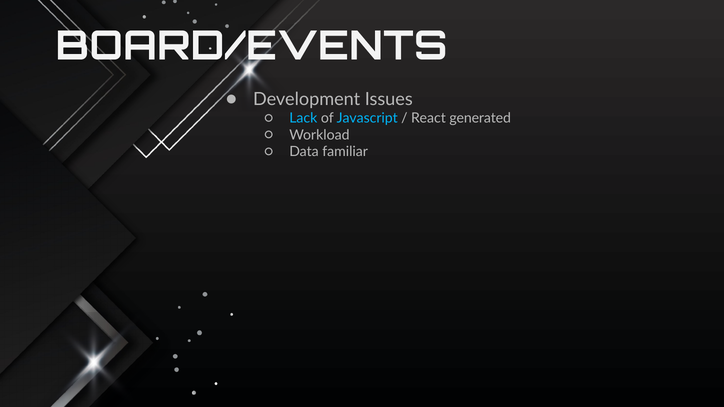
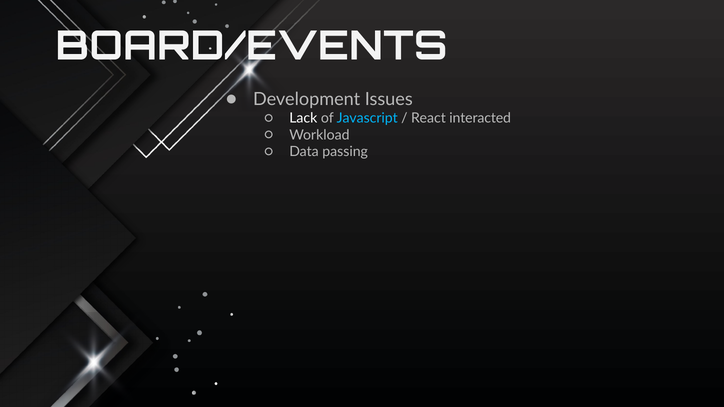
Lack colour: light blue -> white
generated: generated -> interacted
familiar: familiar -> passing
